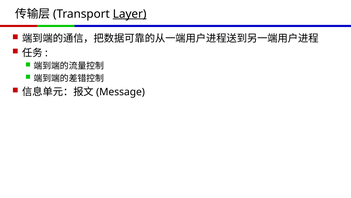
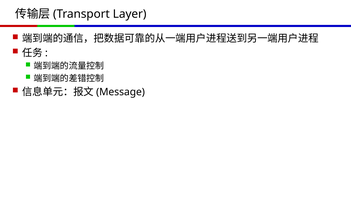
Layer underline: present -> none
